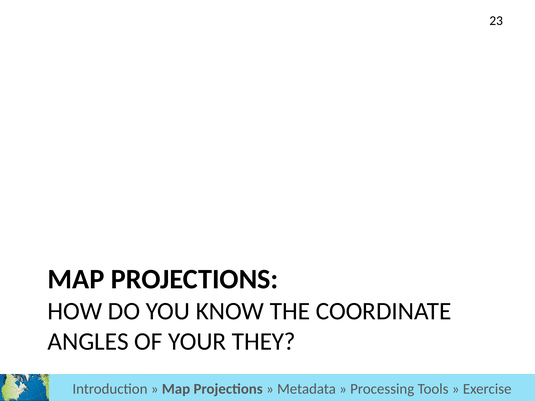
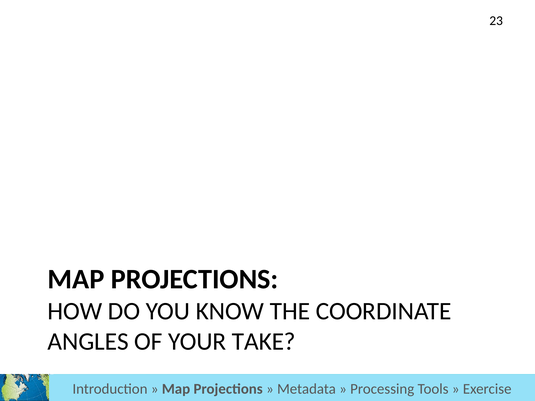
THEY: THEY -> TAKE
